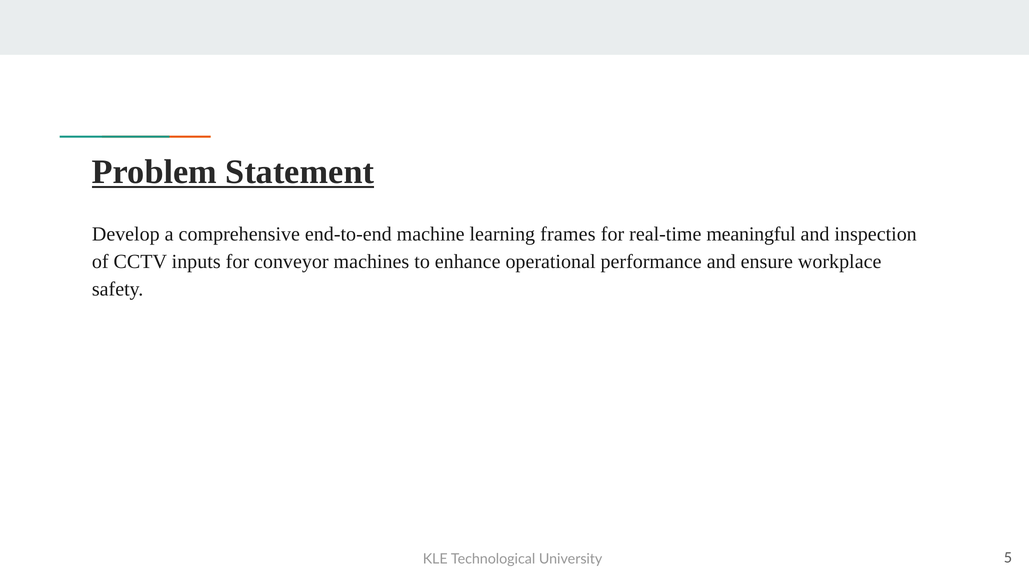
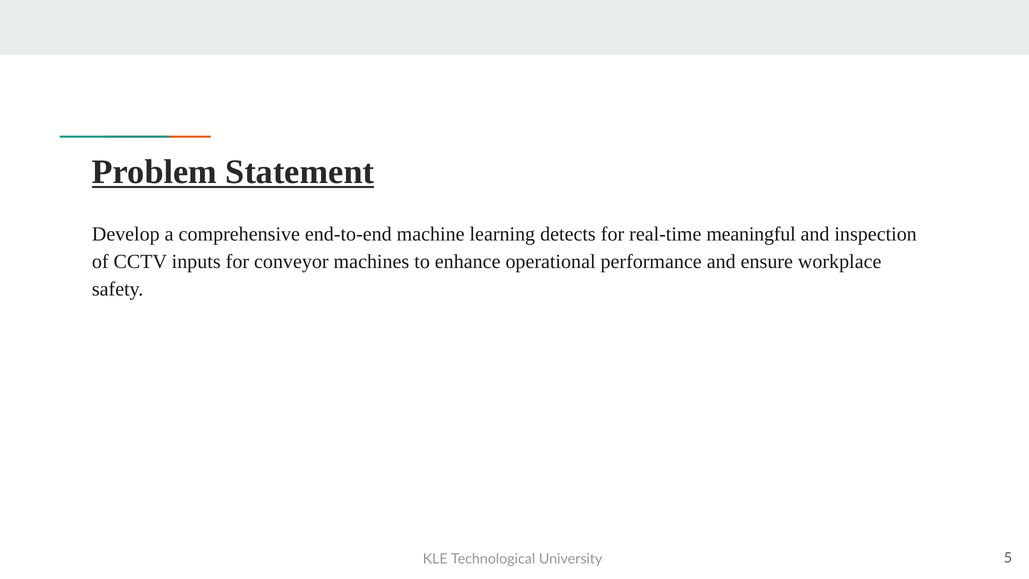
frames: frames -> detects
